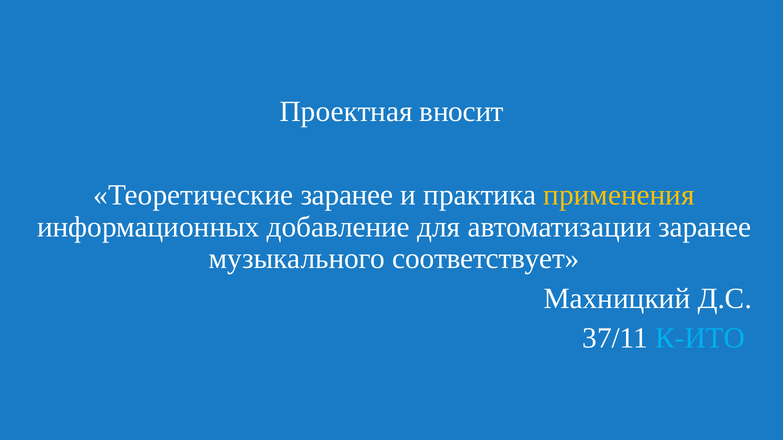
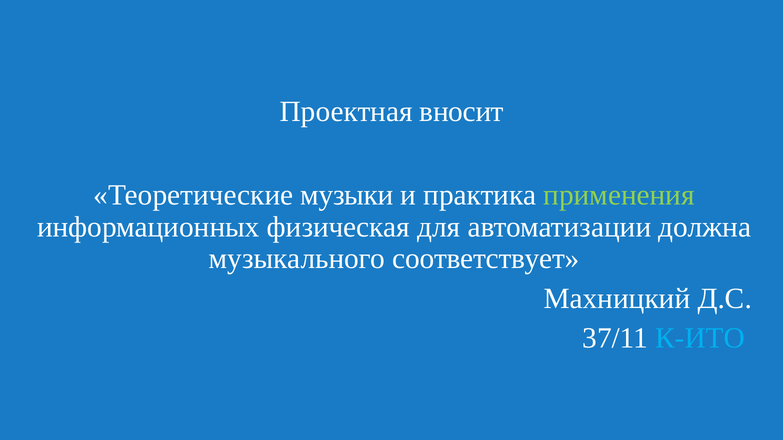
Теоретические заранее: заранее -> музыки
применения colour: yellow -> light green
добавление: добавление -> физическая
автоматизации заранее: заранее -> должна
